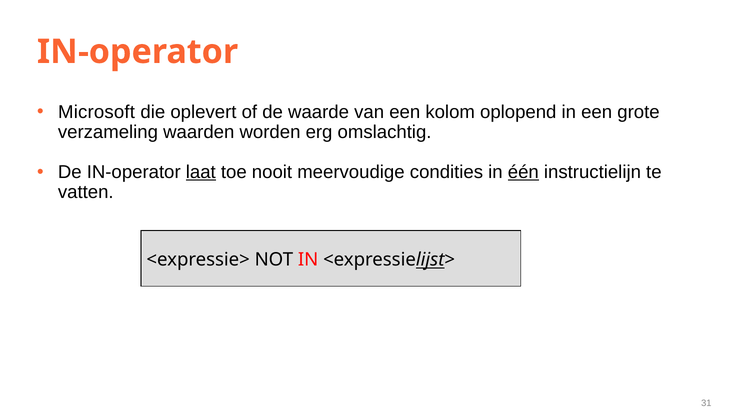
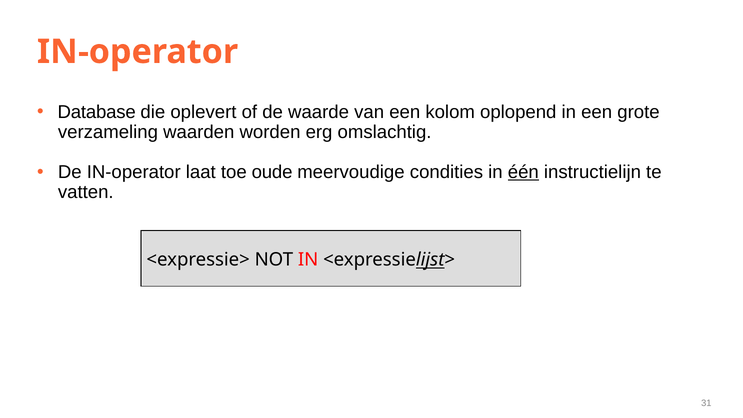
Microsoft: Microsoft -> Database
laat underline: present -> none
nooit: nooit -> oude
